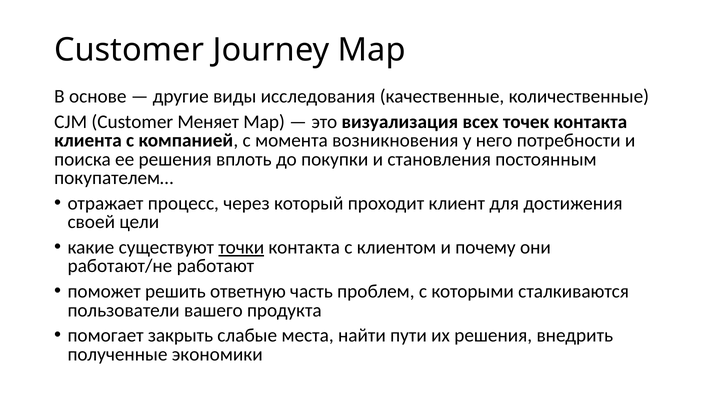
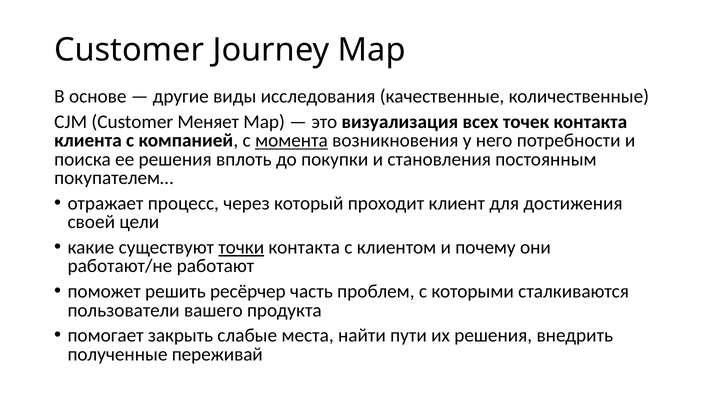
момента underline: none -> present
ответную: ответную -> ресёрчер
экономики: экономики -> переживай
